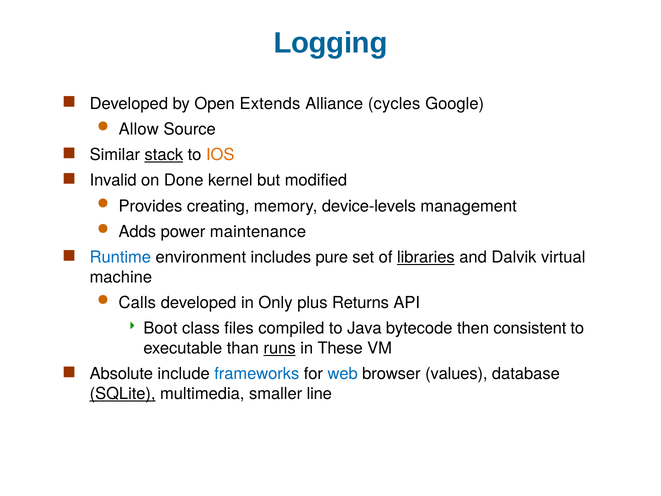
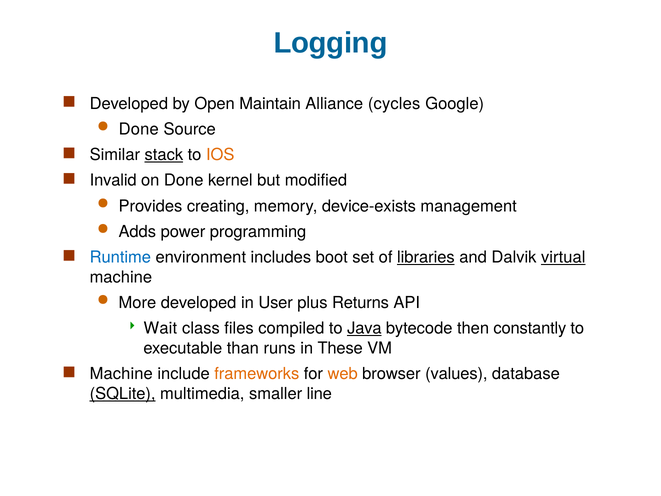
Extends: Extends -> Maintain
Allow at (139, 129): Allow -> Done
device-levels: device-levels -> device-exists
maintenance: maintenance -> programming
pure: pure -> boot
virtual underline: none -> present
Calls: Calls -> More
Only: Only -> User
Boot: Boot -> Wait
Java underline: none -> present
consistent: consistent -> constantly
runs underline: present -> none
Absolute at (121, 374): Absolute -> Machine
frameworks colour: blue -> orange
web colour: blue -> orange
